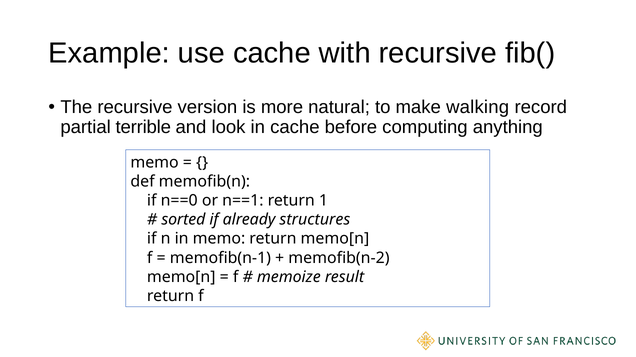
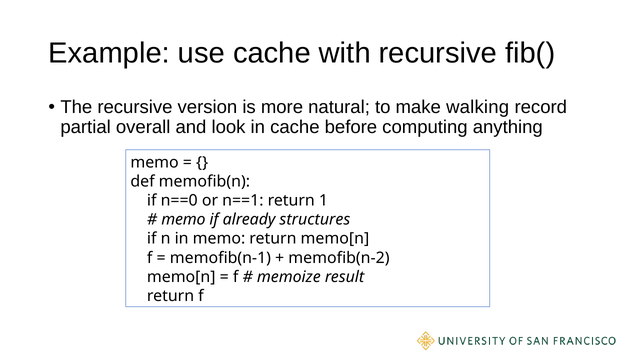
terrible: terrible -> overall
sorted at (183, 220): sorted -> memo
